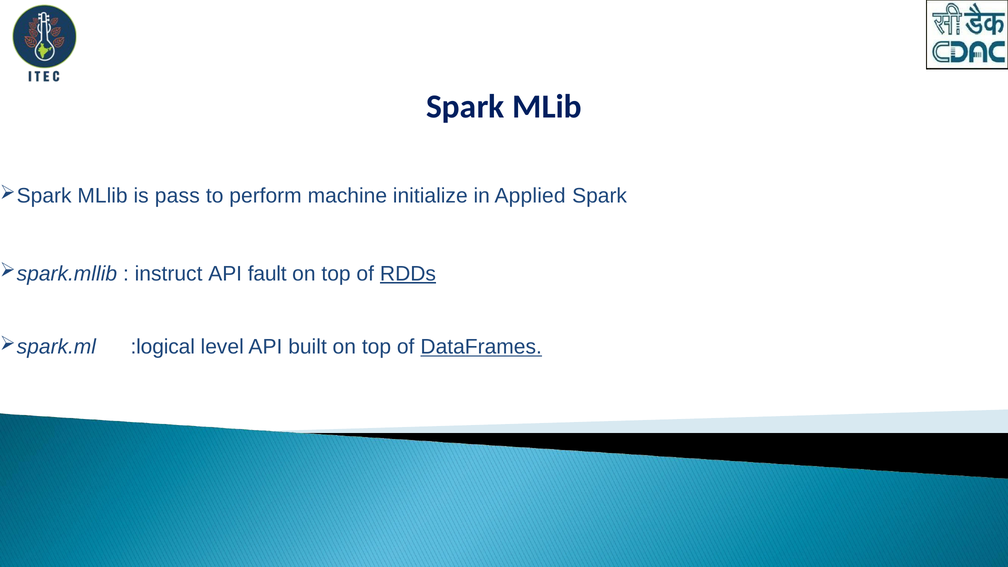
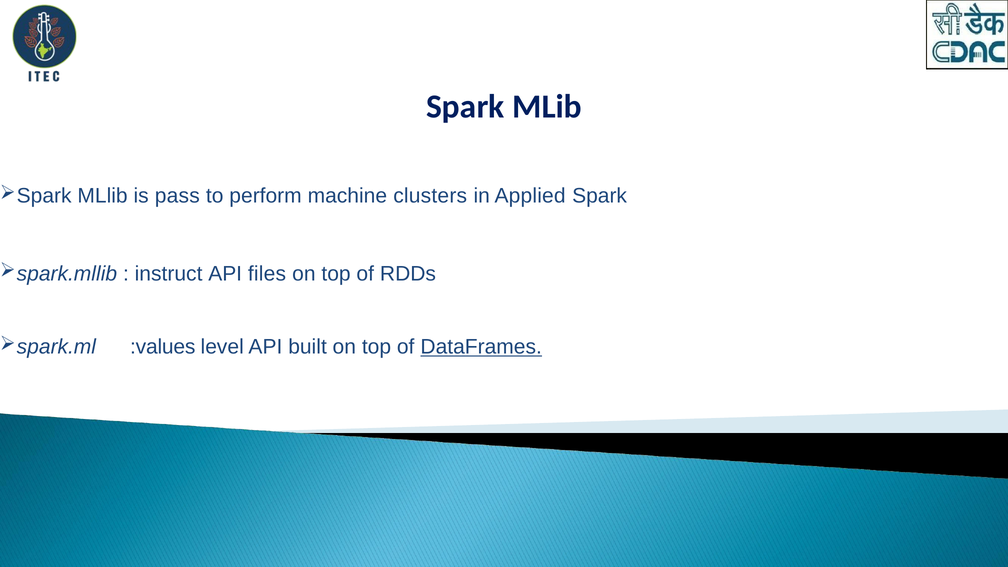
initialize: initialize -> clusters
fault: fault -> files
RDDs underline: present -> none
:logical: :logical -> :values
